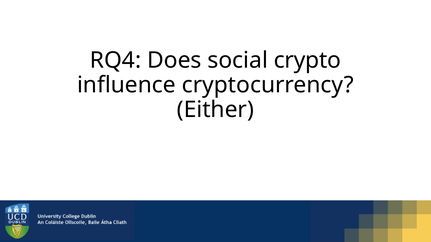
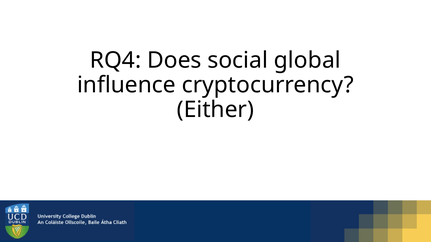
crypto: crypto -> global
